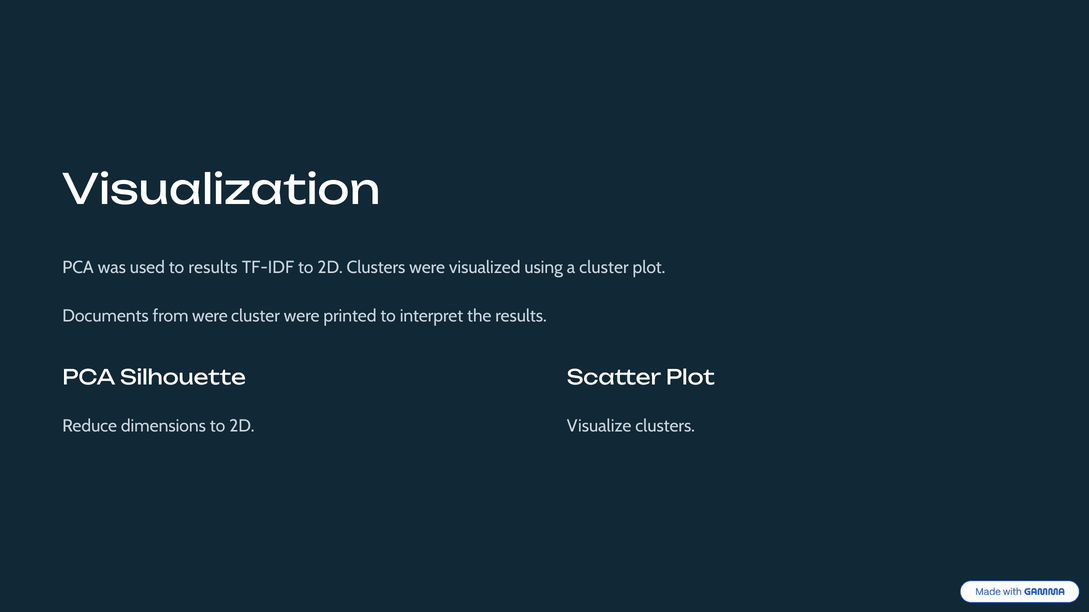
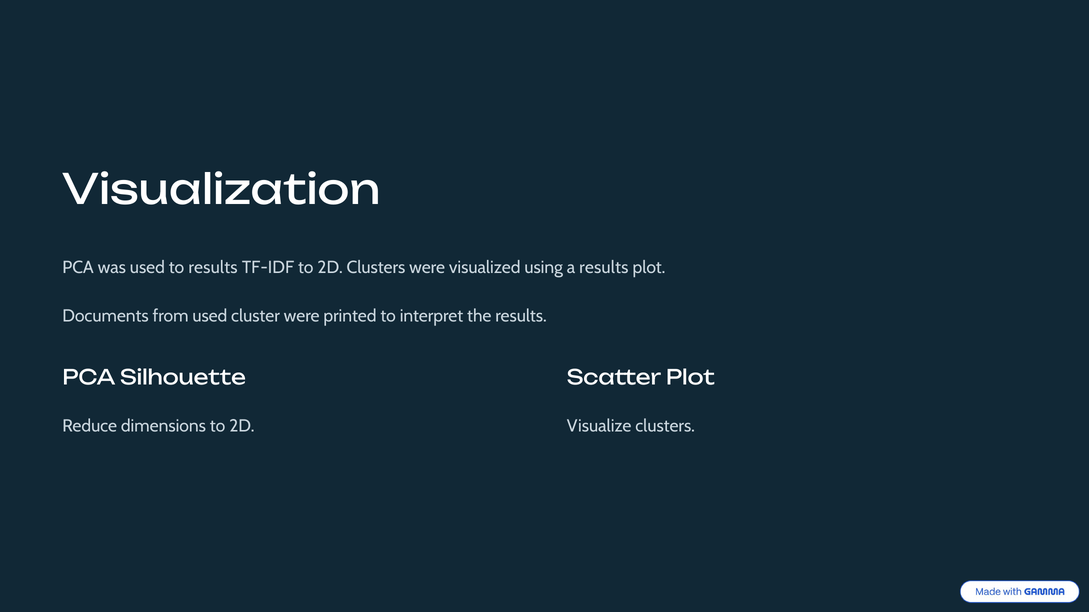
a cluster: cluster -> results
from were: were -> used
